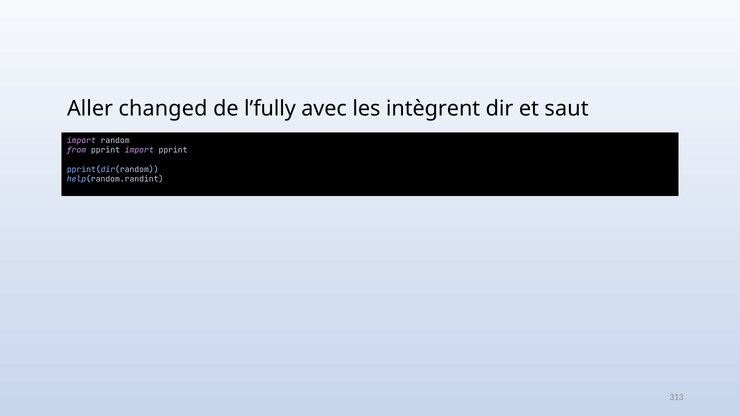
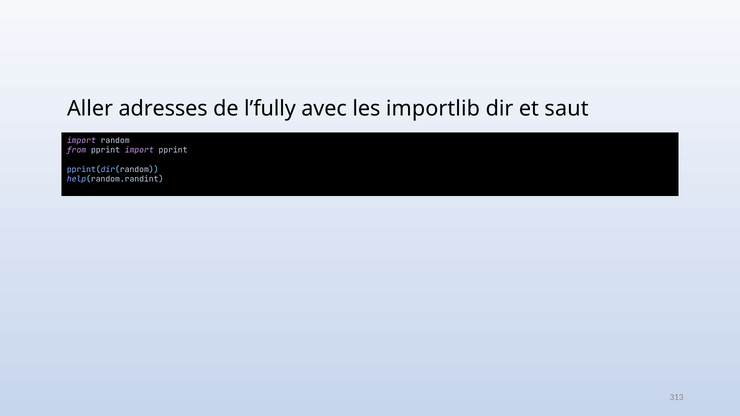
changed: changed -> adresses
intègrent: intègrent -> importlib
